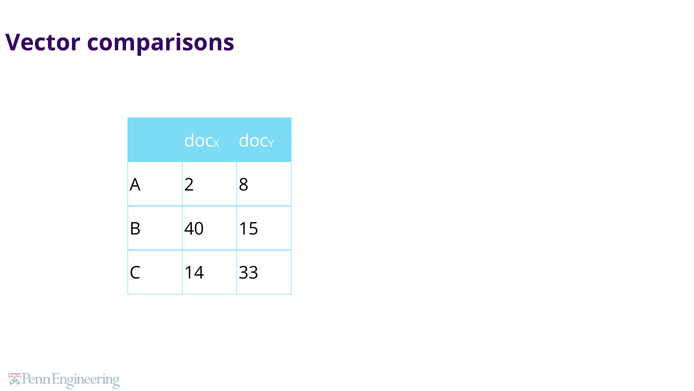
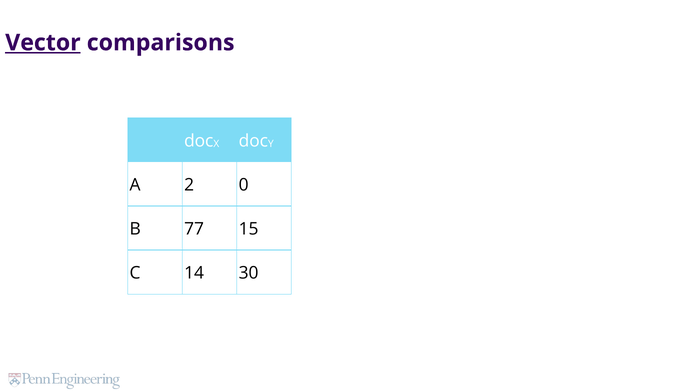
Vector underline: none -> present
8: 8 -> 0
40: 40 -> 77
33: 33 -> 30
